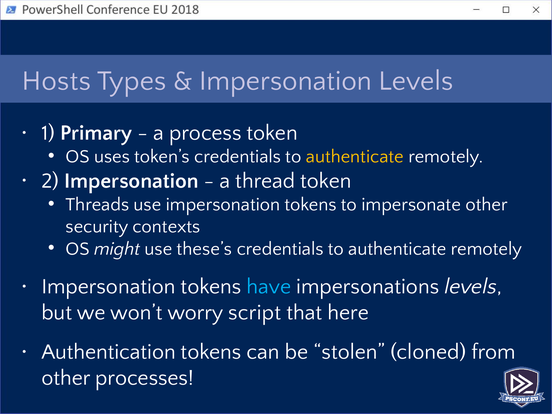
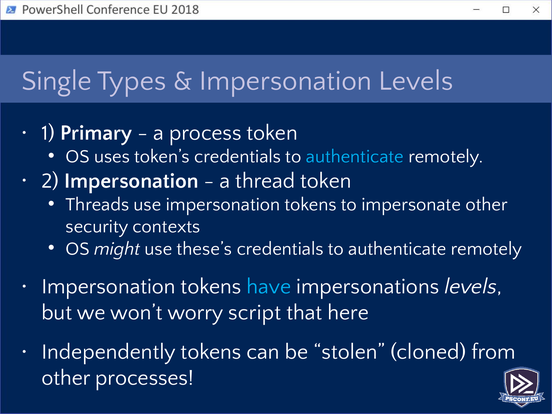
Hosts: Hosts -> Single
authenticate at (355, 157) colour: yellow -> light blue
Authentication: Authentication -> Independently
